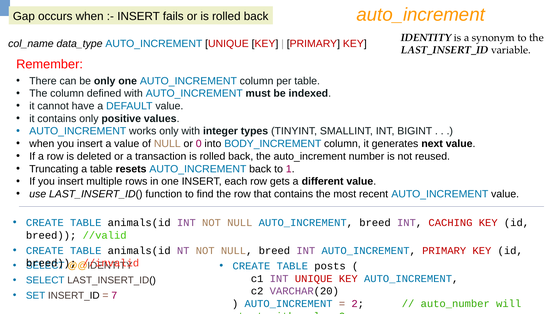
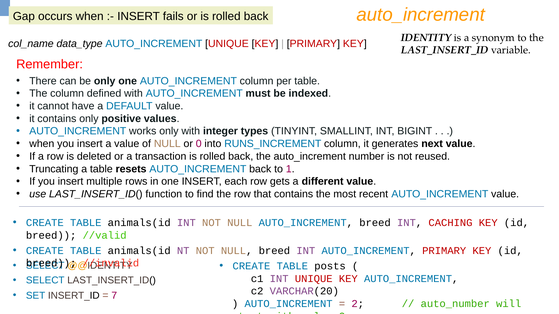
BODY_INCREMENT: BODY_INCREMENT -> RUNS_INCREMENT
